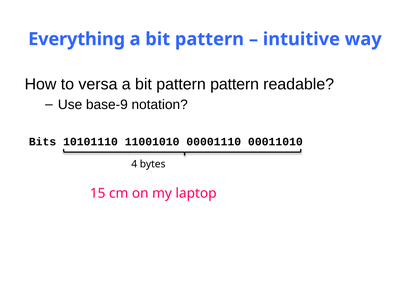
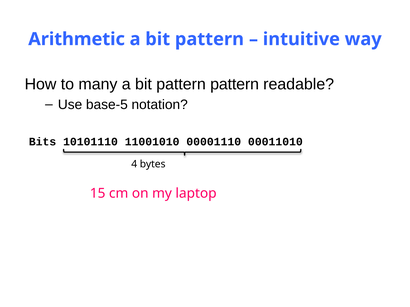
Everything: Everything -> Arithmetic
versa: versa -> many
base-9: base-9 -> base-5
